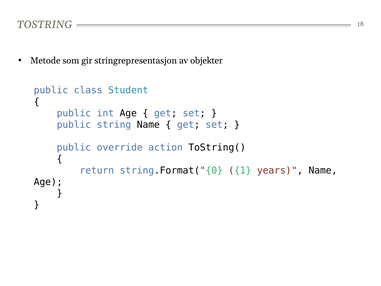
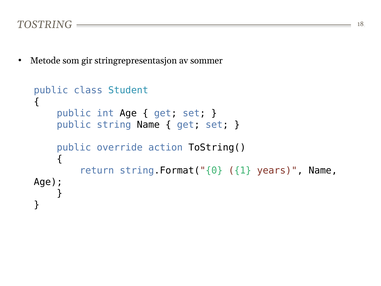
objekter: objekter -> sommer
